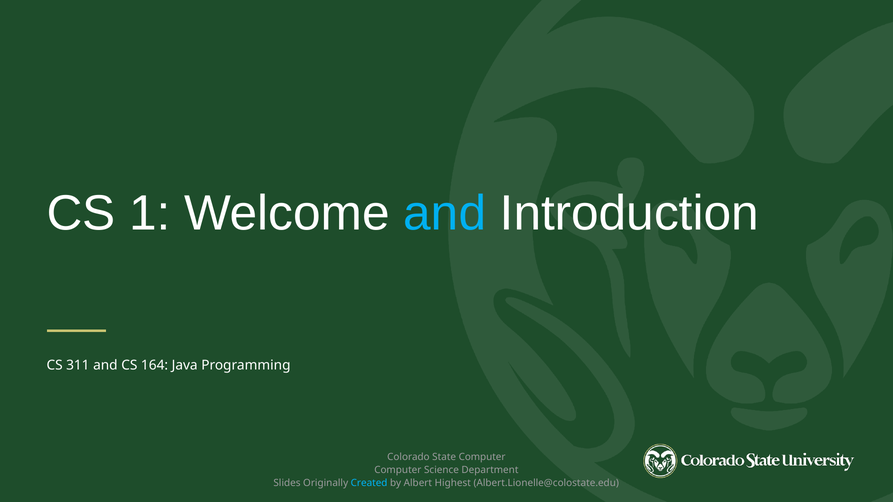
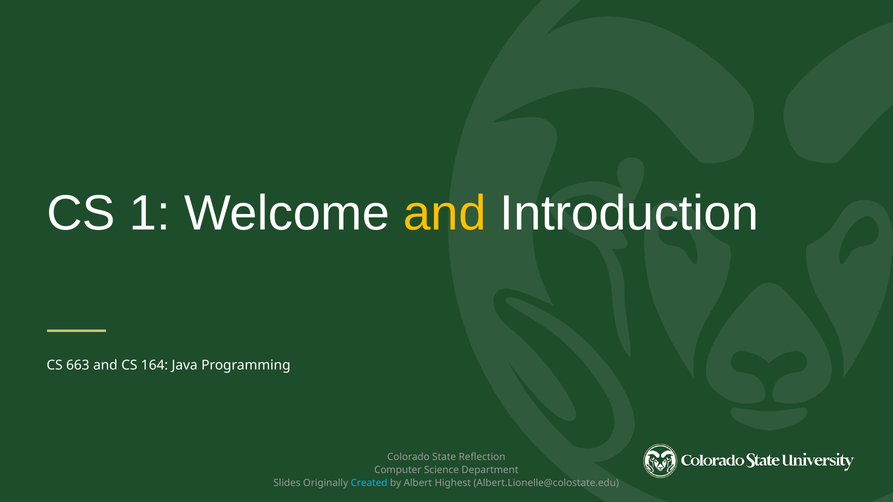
and at (445, 213) colour: light blue -> yellow
311: 311 -> 663
State Computer: Computer -> Reflection
